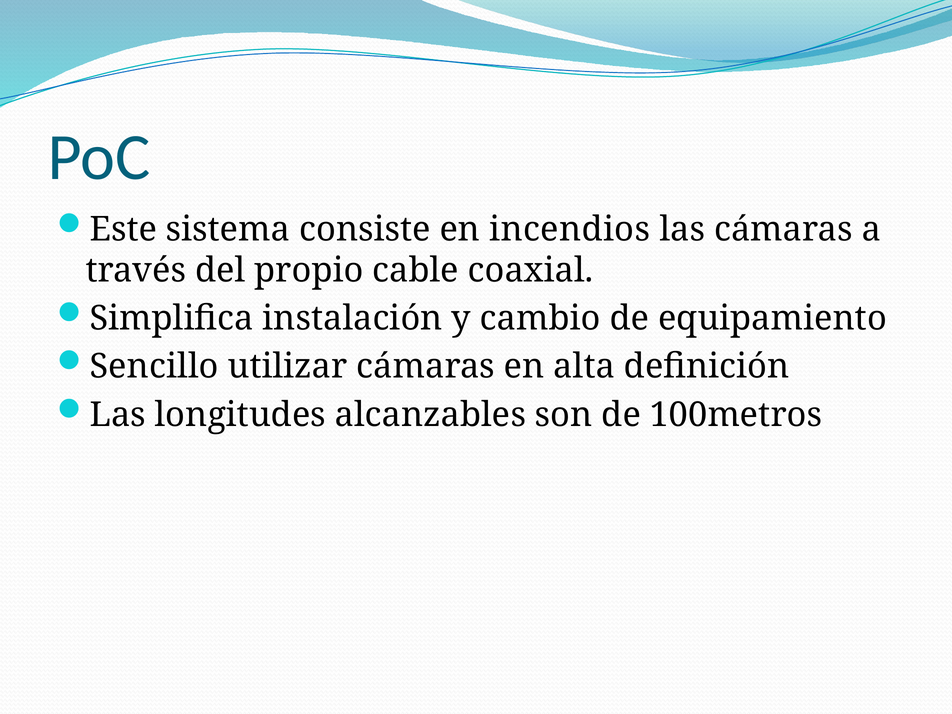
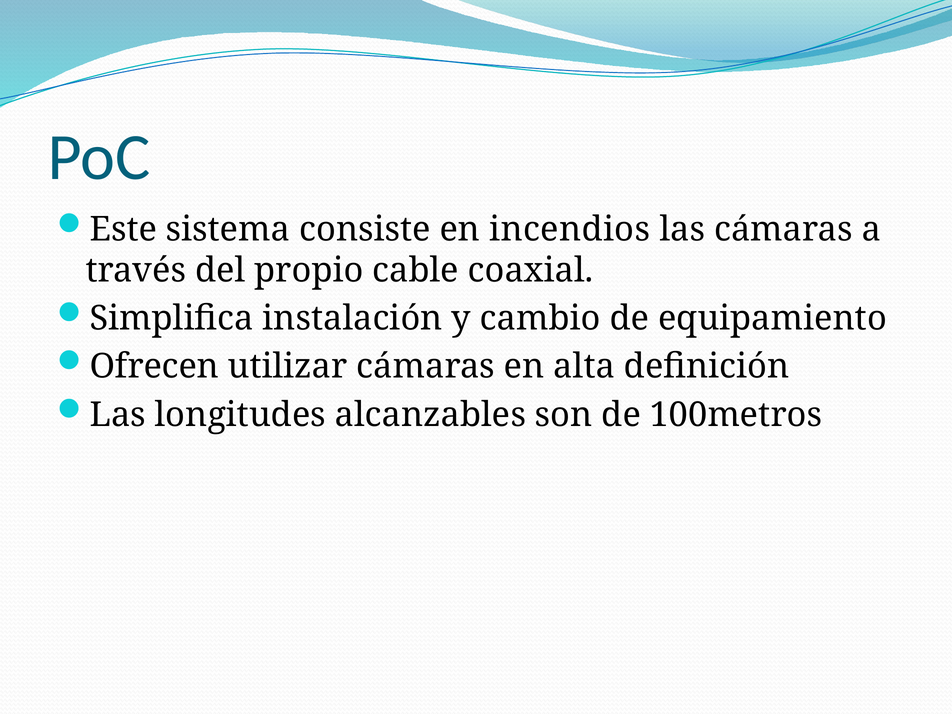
Sencillo: Sencillo -> Ofrecen
